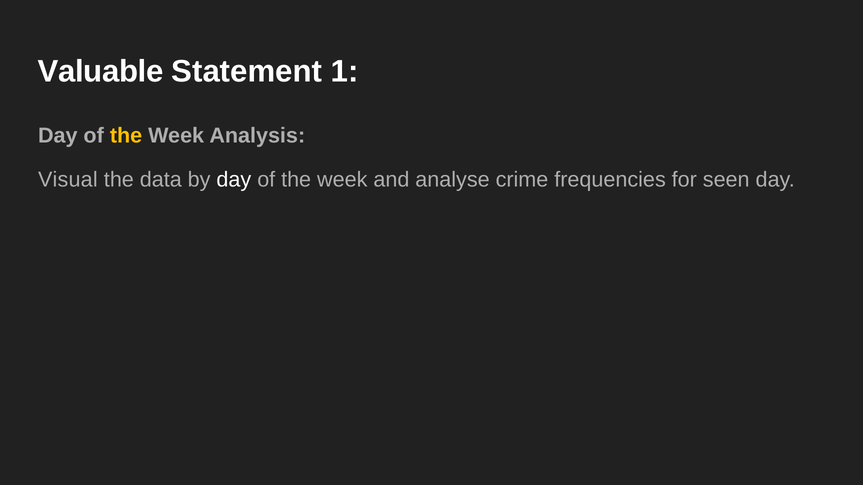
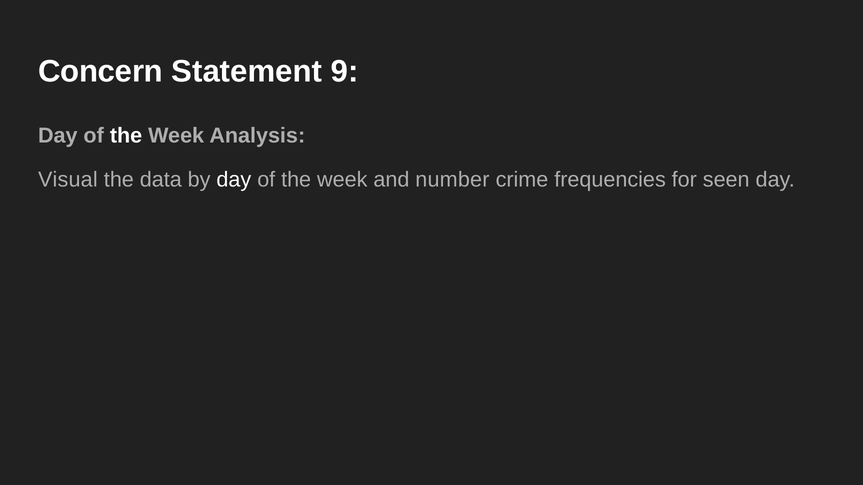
Valuable: Valuable -> Concern
1: 1 -> 9
the at (126, 136) colour: yellow -> white
analyse: analyse -> number
